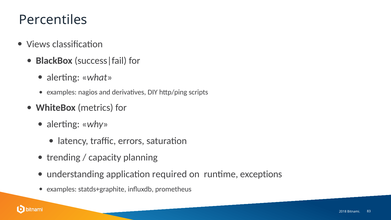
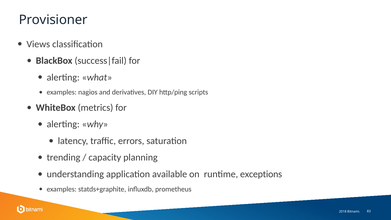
Percentiles: Percentiles -> Provisioner
required: required -> available
